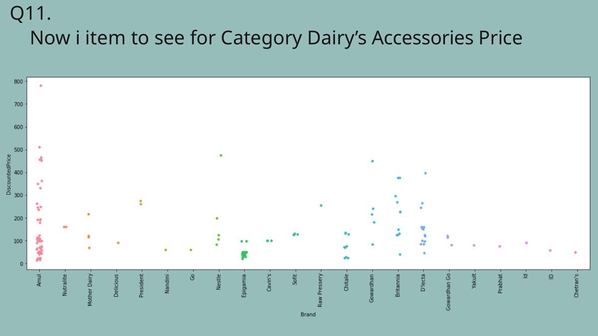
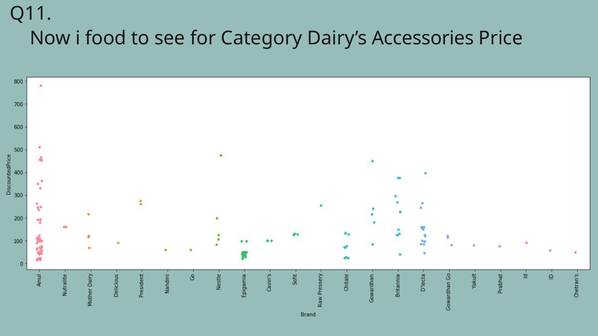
item: item -> food
